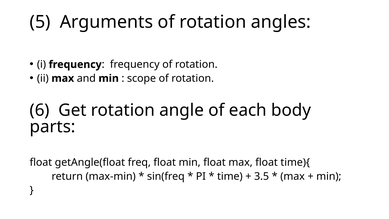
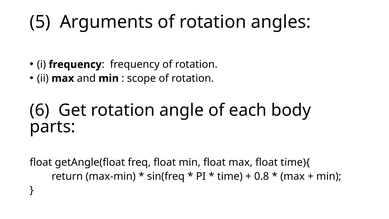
3.5: 3.5 -> 0.8
